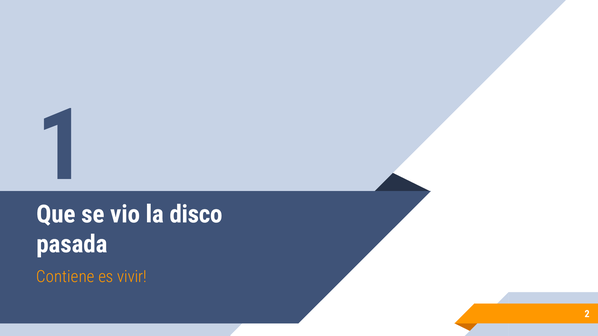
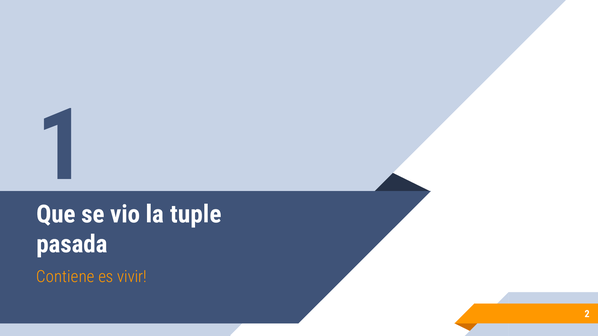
disco: disco -> tuple
